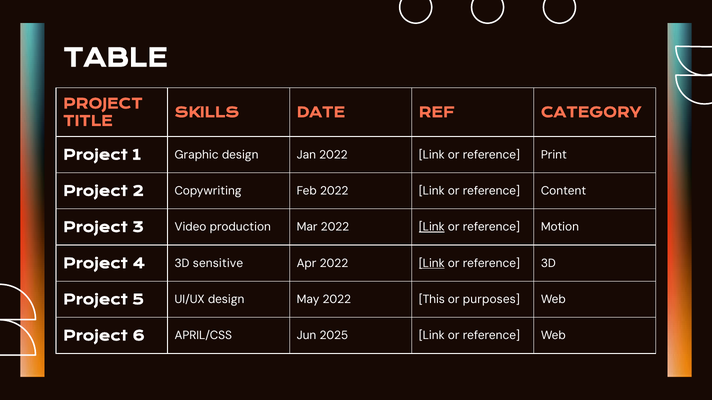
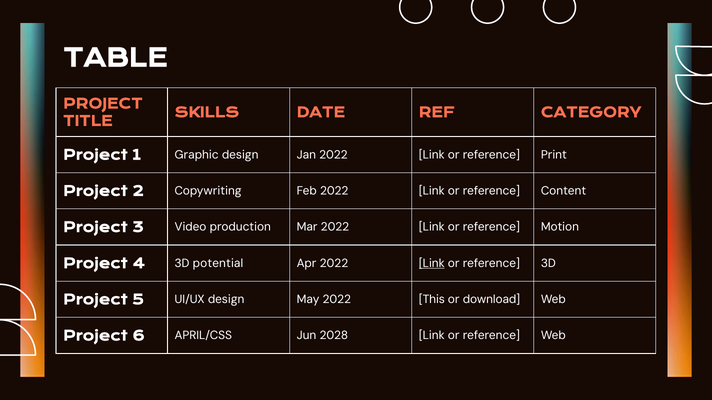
Link at (432, 227) underline: present -> none
sensitive: sensitive -> potential
purposes: purposes -> download
2025: 2025 -> 2028
